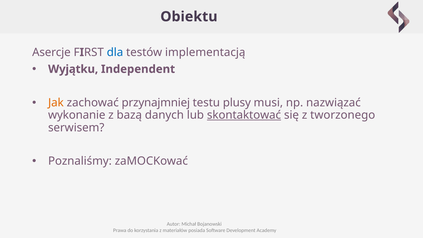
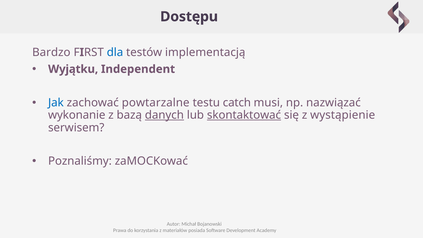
Obiektu: Obiektu -> Dostępu
Asercje: Asercje -> Bardzo
Jak colour: orange -> blue
przynajmniej: przynajmniej -> powtarzalne
plusy: plusy -> catch
danych underline: none -> present
tworzonego: tworzonego -> wystąpienie
